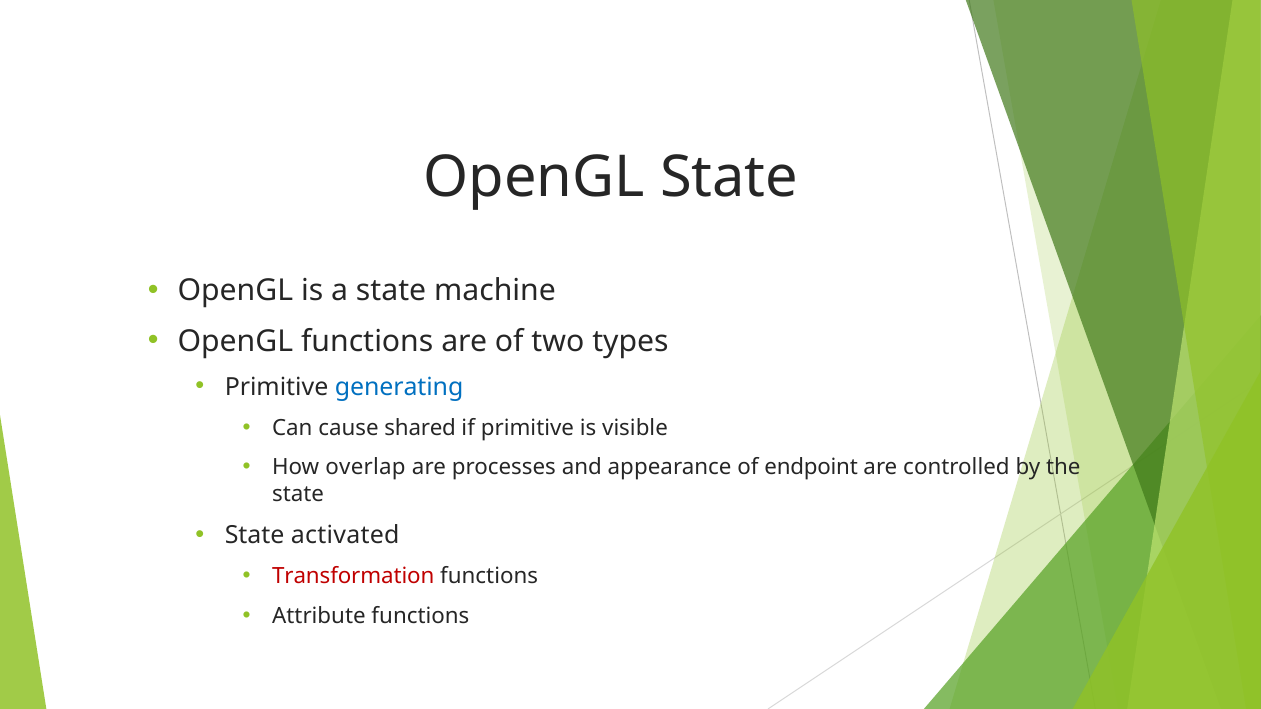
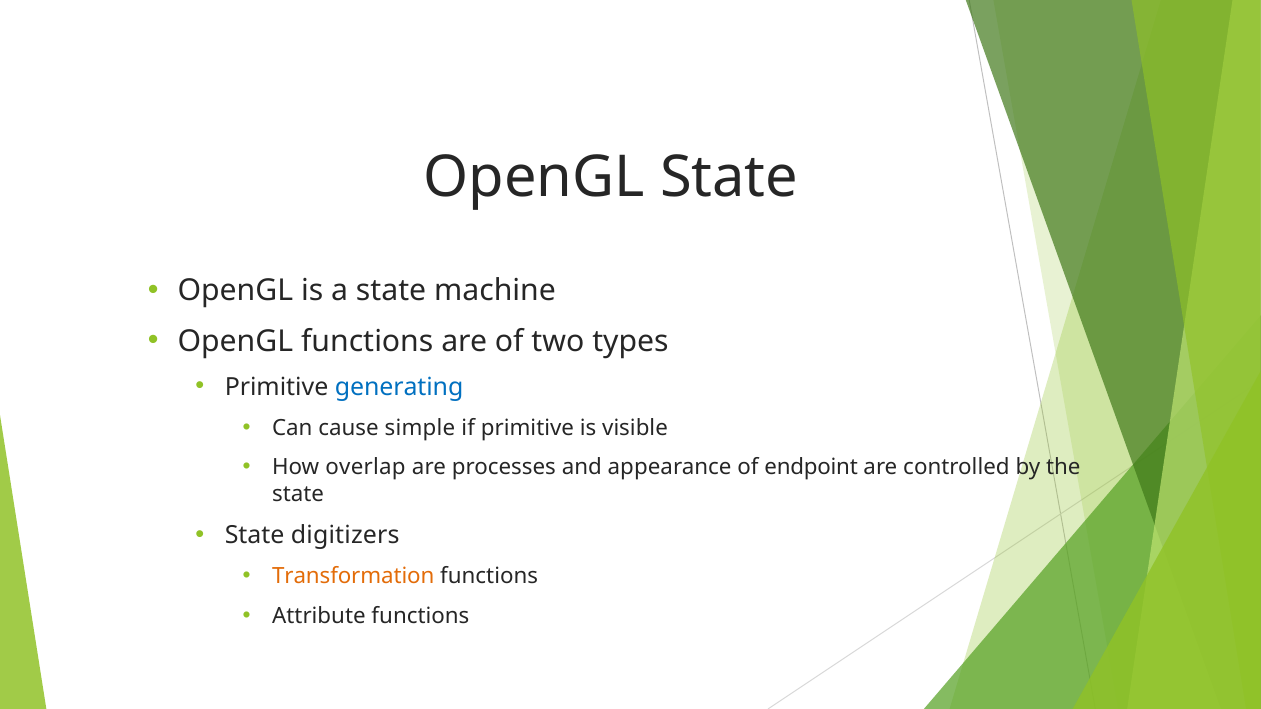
shared: shared -> simple
activated: activated -> digitizers
Transformation colour: red -> orange
